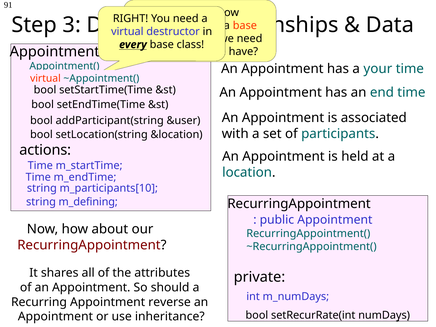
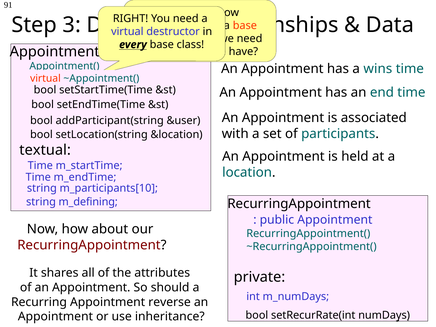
your: your -> wins
actions: actions -> textual
